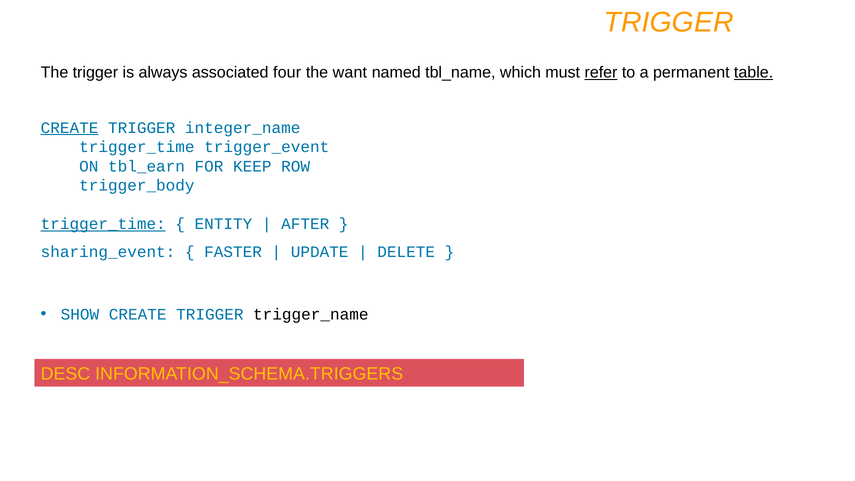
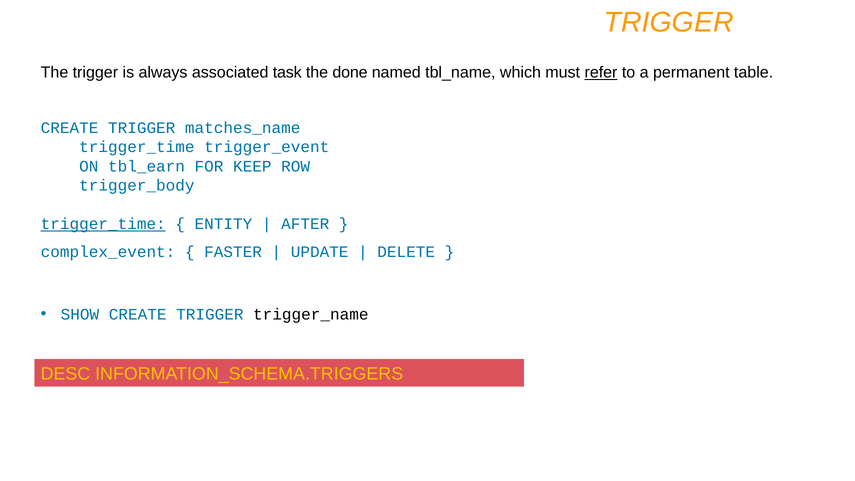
four: four -> task
want: want -> done
table underline: present -> none
CREATE at (70, 128) underline: present -> none
integer_name: integer_name -> matches_name
sharing_event: sharing_event -> complex_event
